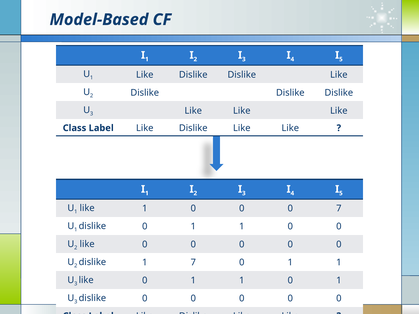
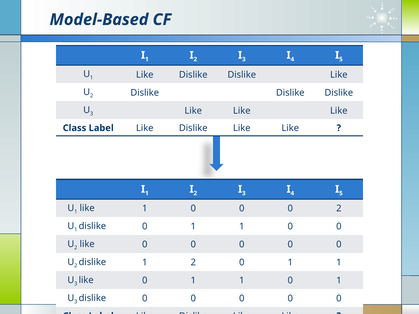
0 7: 7 -> 2
1 7: 7 -> 2
